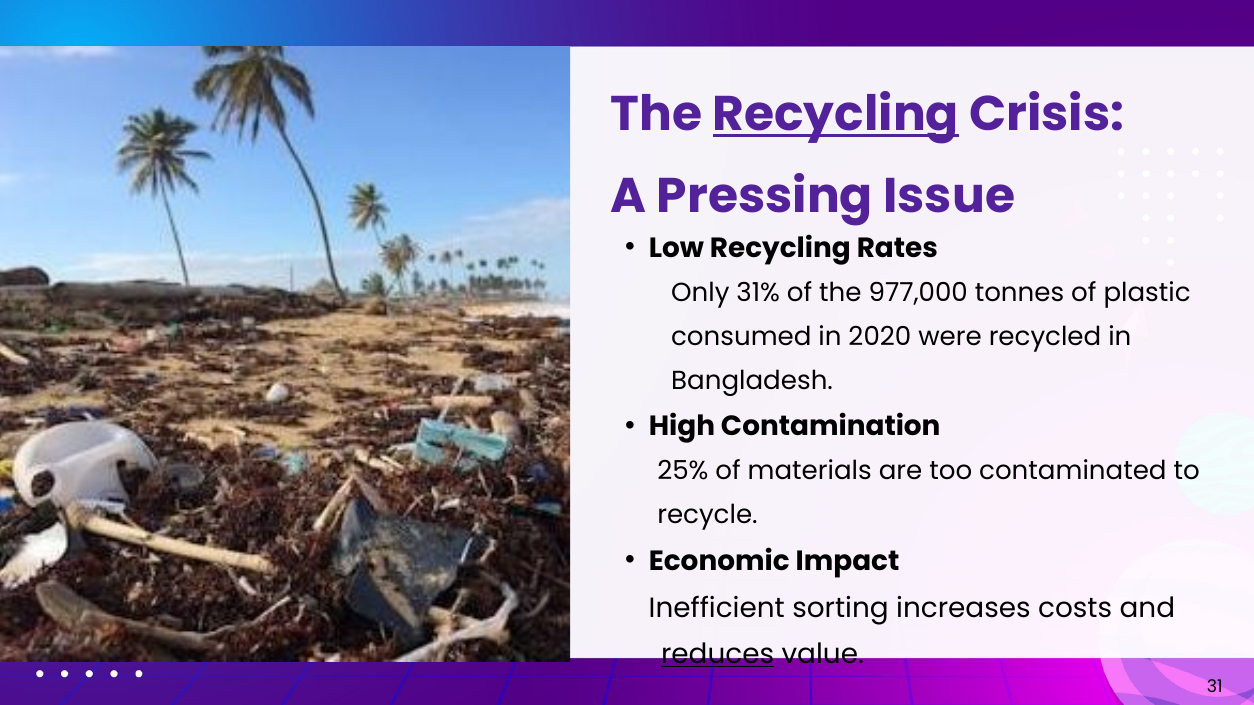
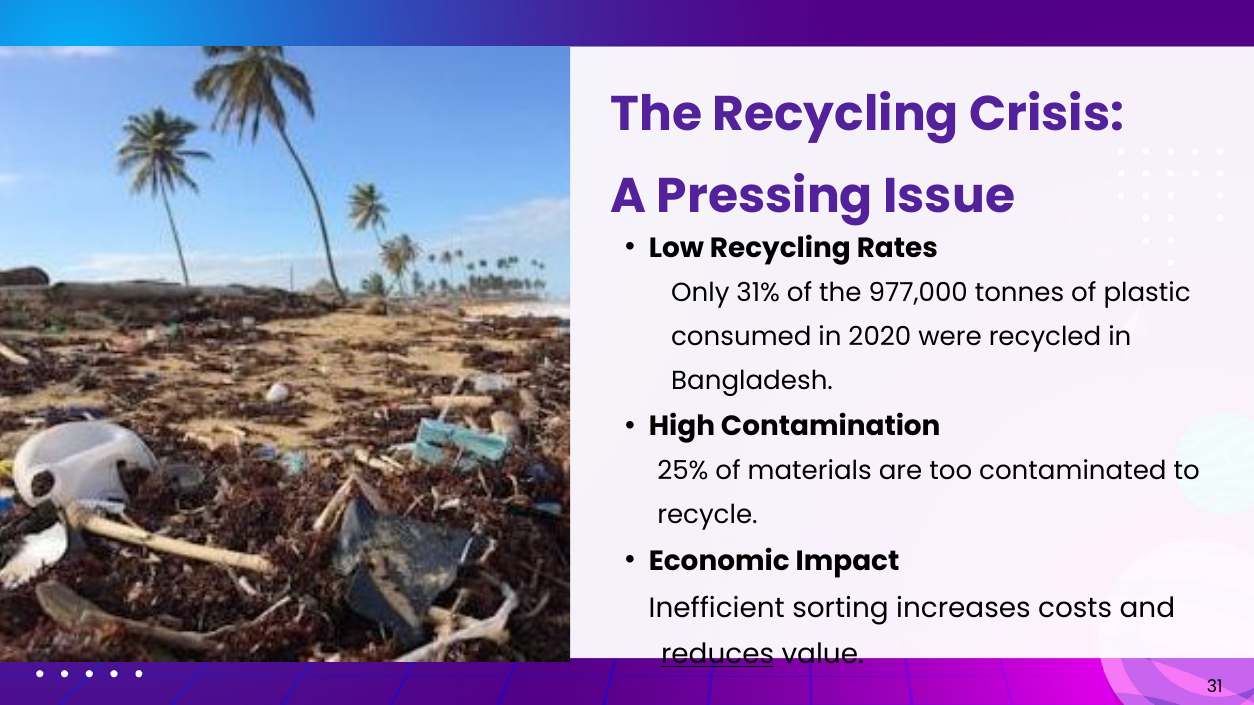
Recycling at (836, 115) underline: present -> none
